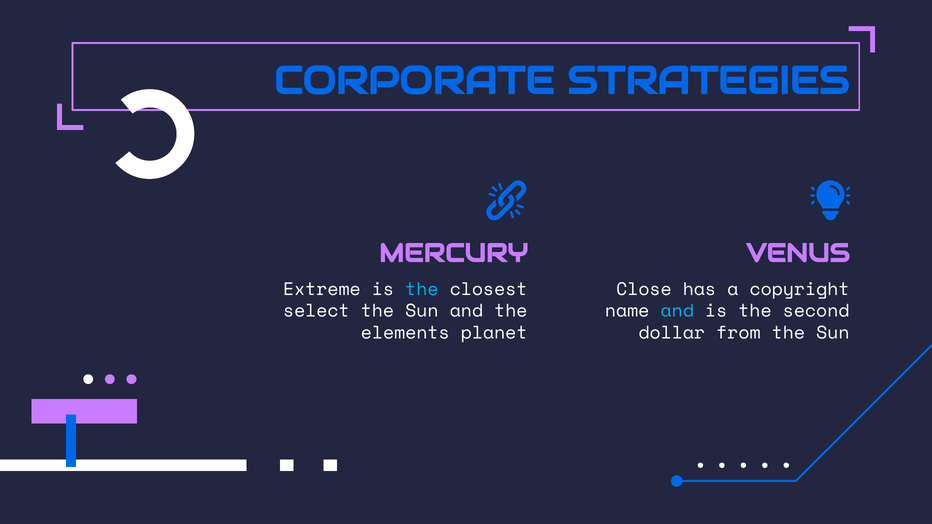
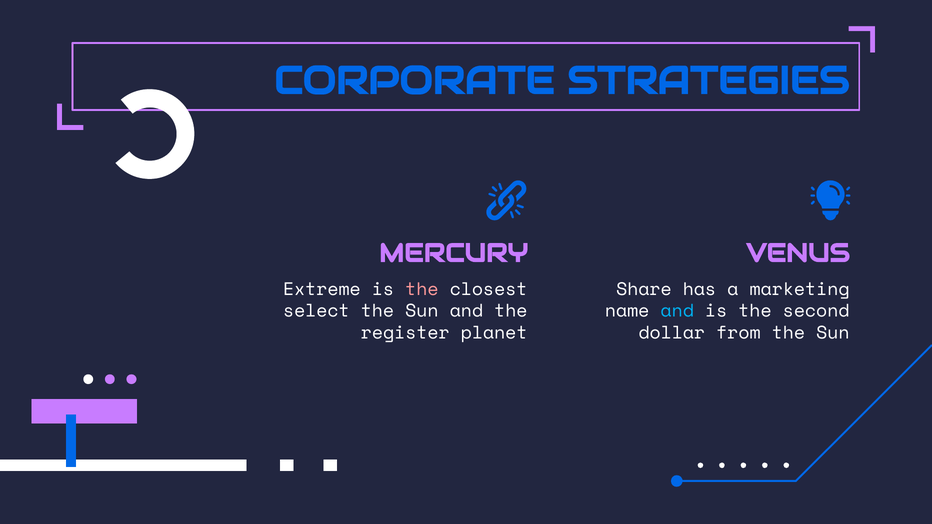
the at (422, 289) colour: light blue -> pink
Close: Close -> Share
copyright: copyright -> marketing
elements: elements -> register
